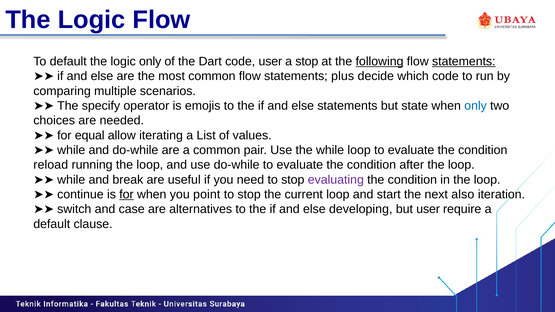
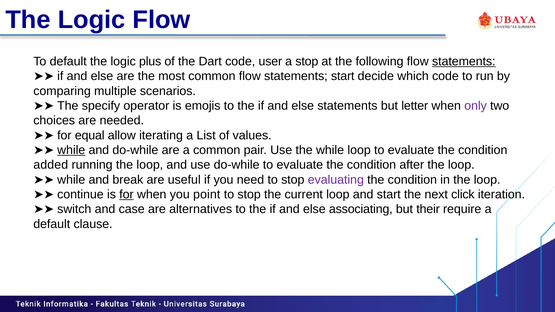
logic only: only -> plus
following underline: present -> none
statements plus: plus -> start
state: state -> letter
only at (476, 106) colour: blue -> purple
while at (71, 150) underline: none -> present
reload: reload -> added
also: also -> click
developing: developing -> associating
but user: user -> their
